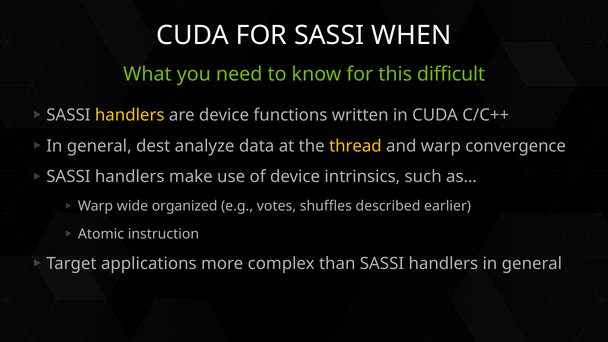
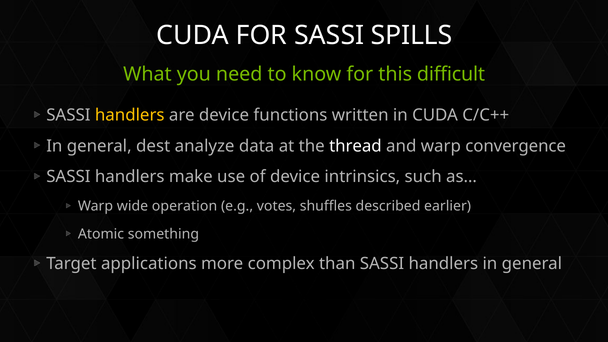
WHEN: WHEN -> SPILLS
thread colour: yellow -> white
organized: organized -> operation
instruction: instruction -> something
